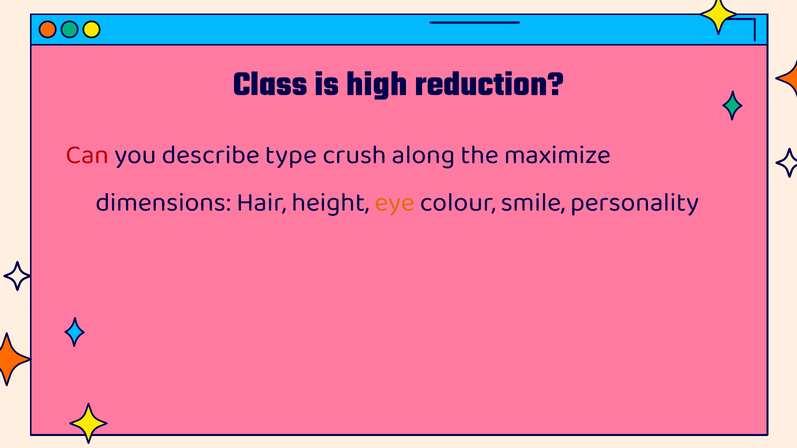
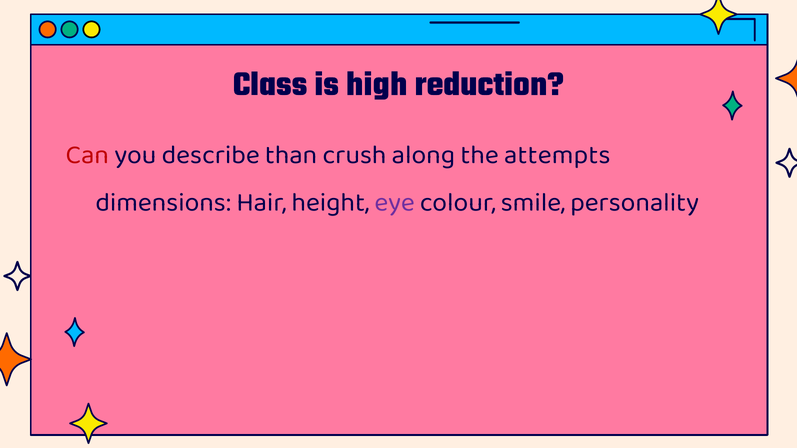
type: type -> than
maximize: maximize -> attempts
eye colour: orange -> purple
